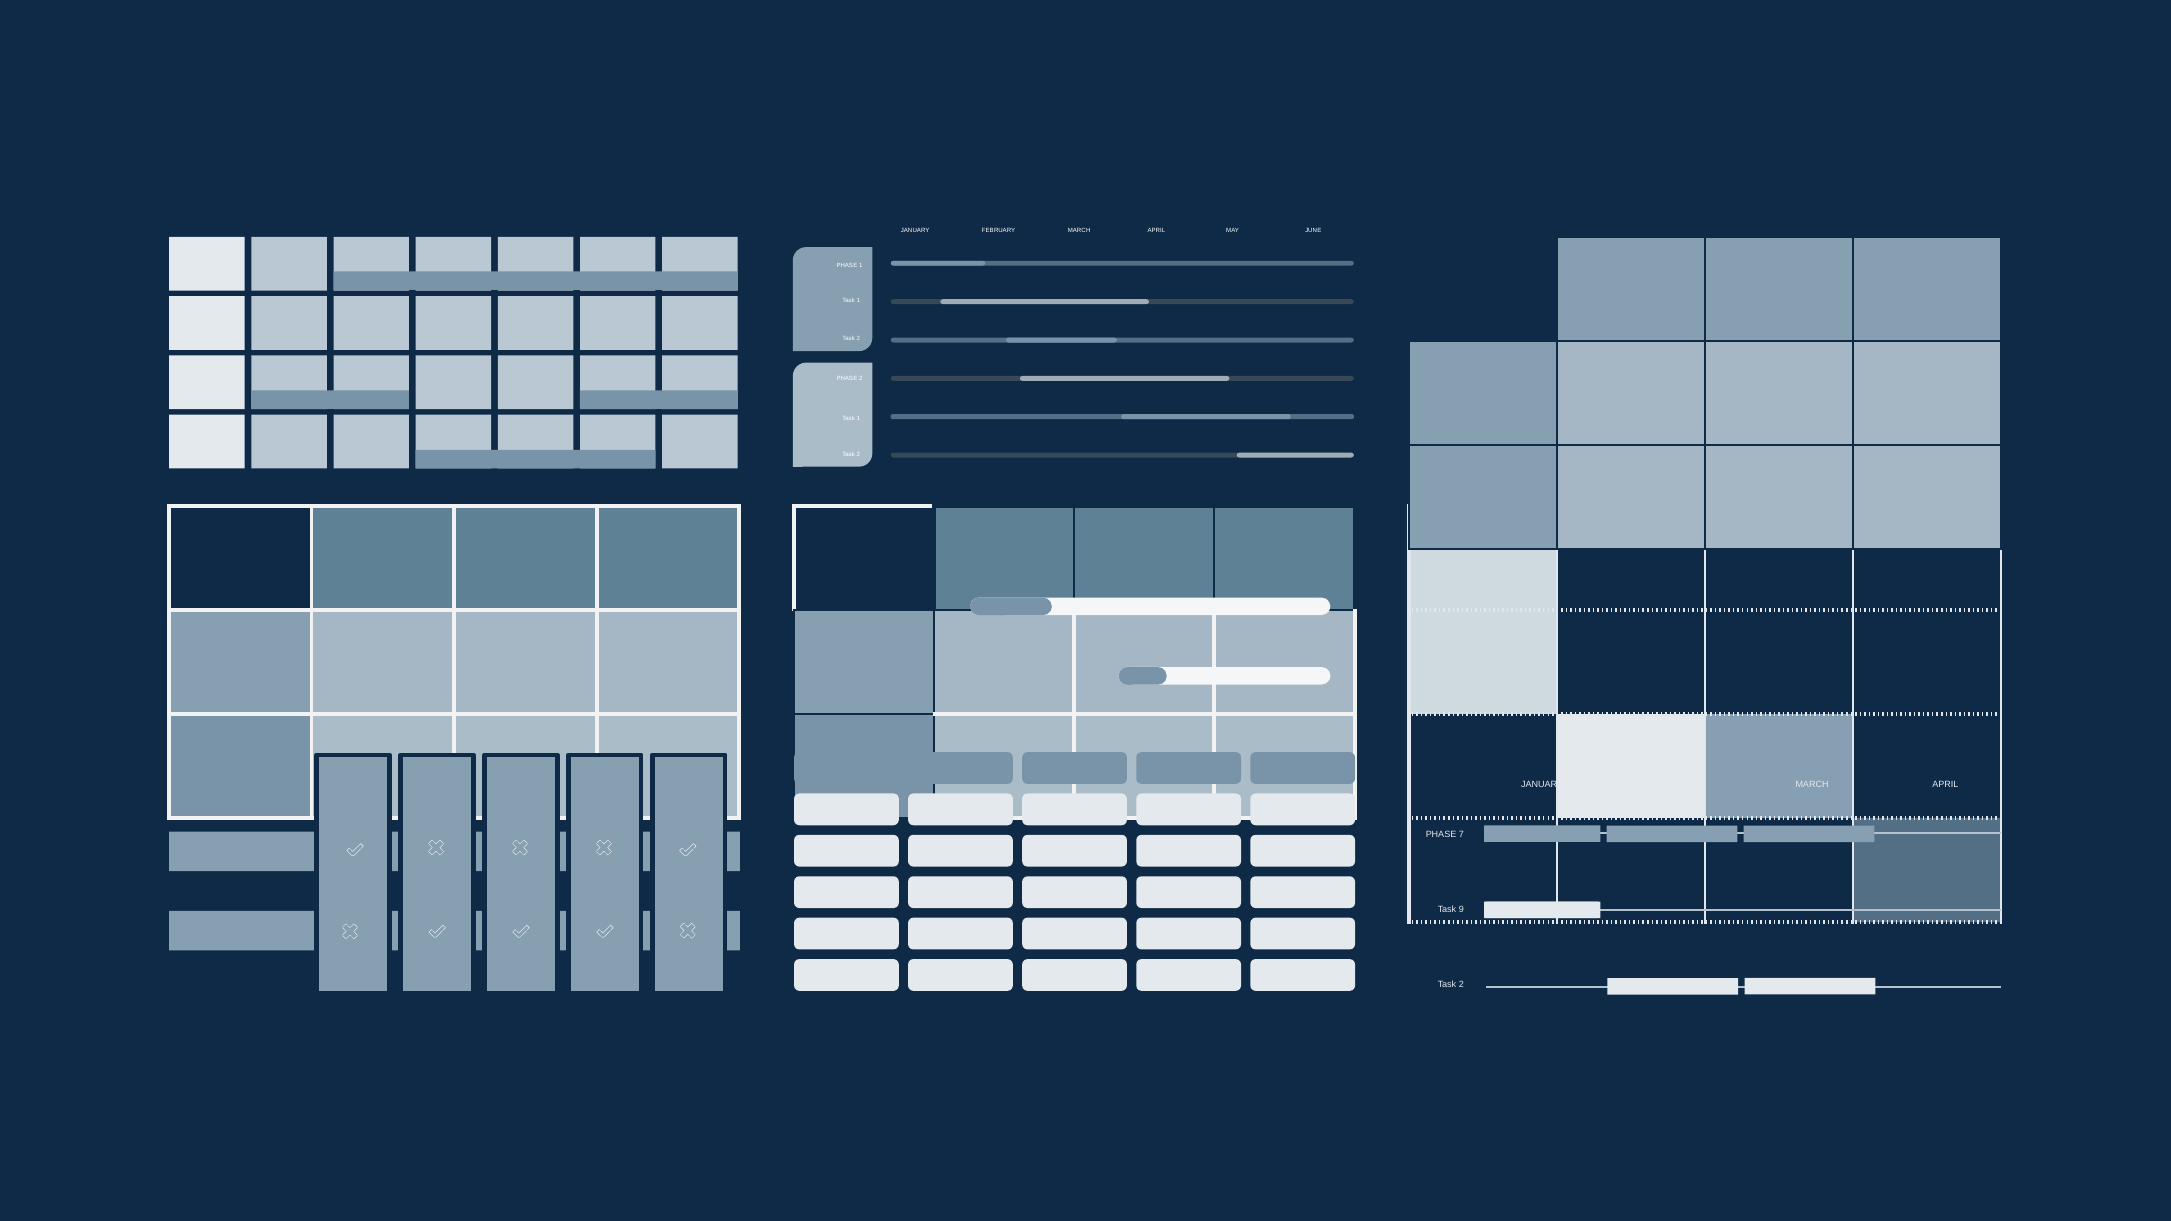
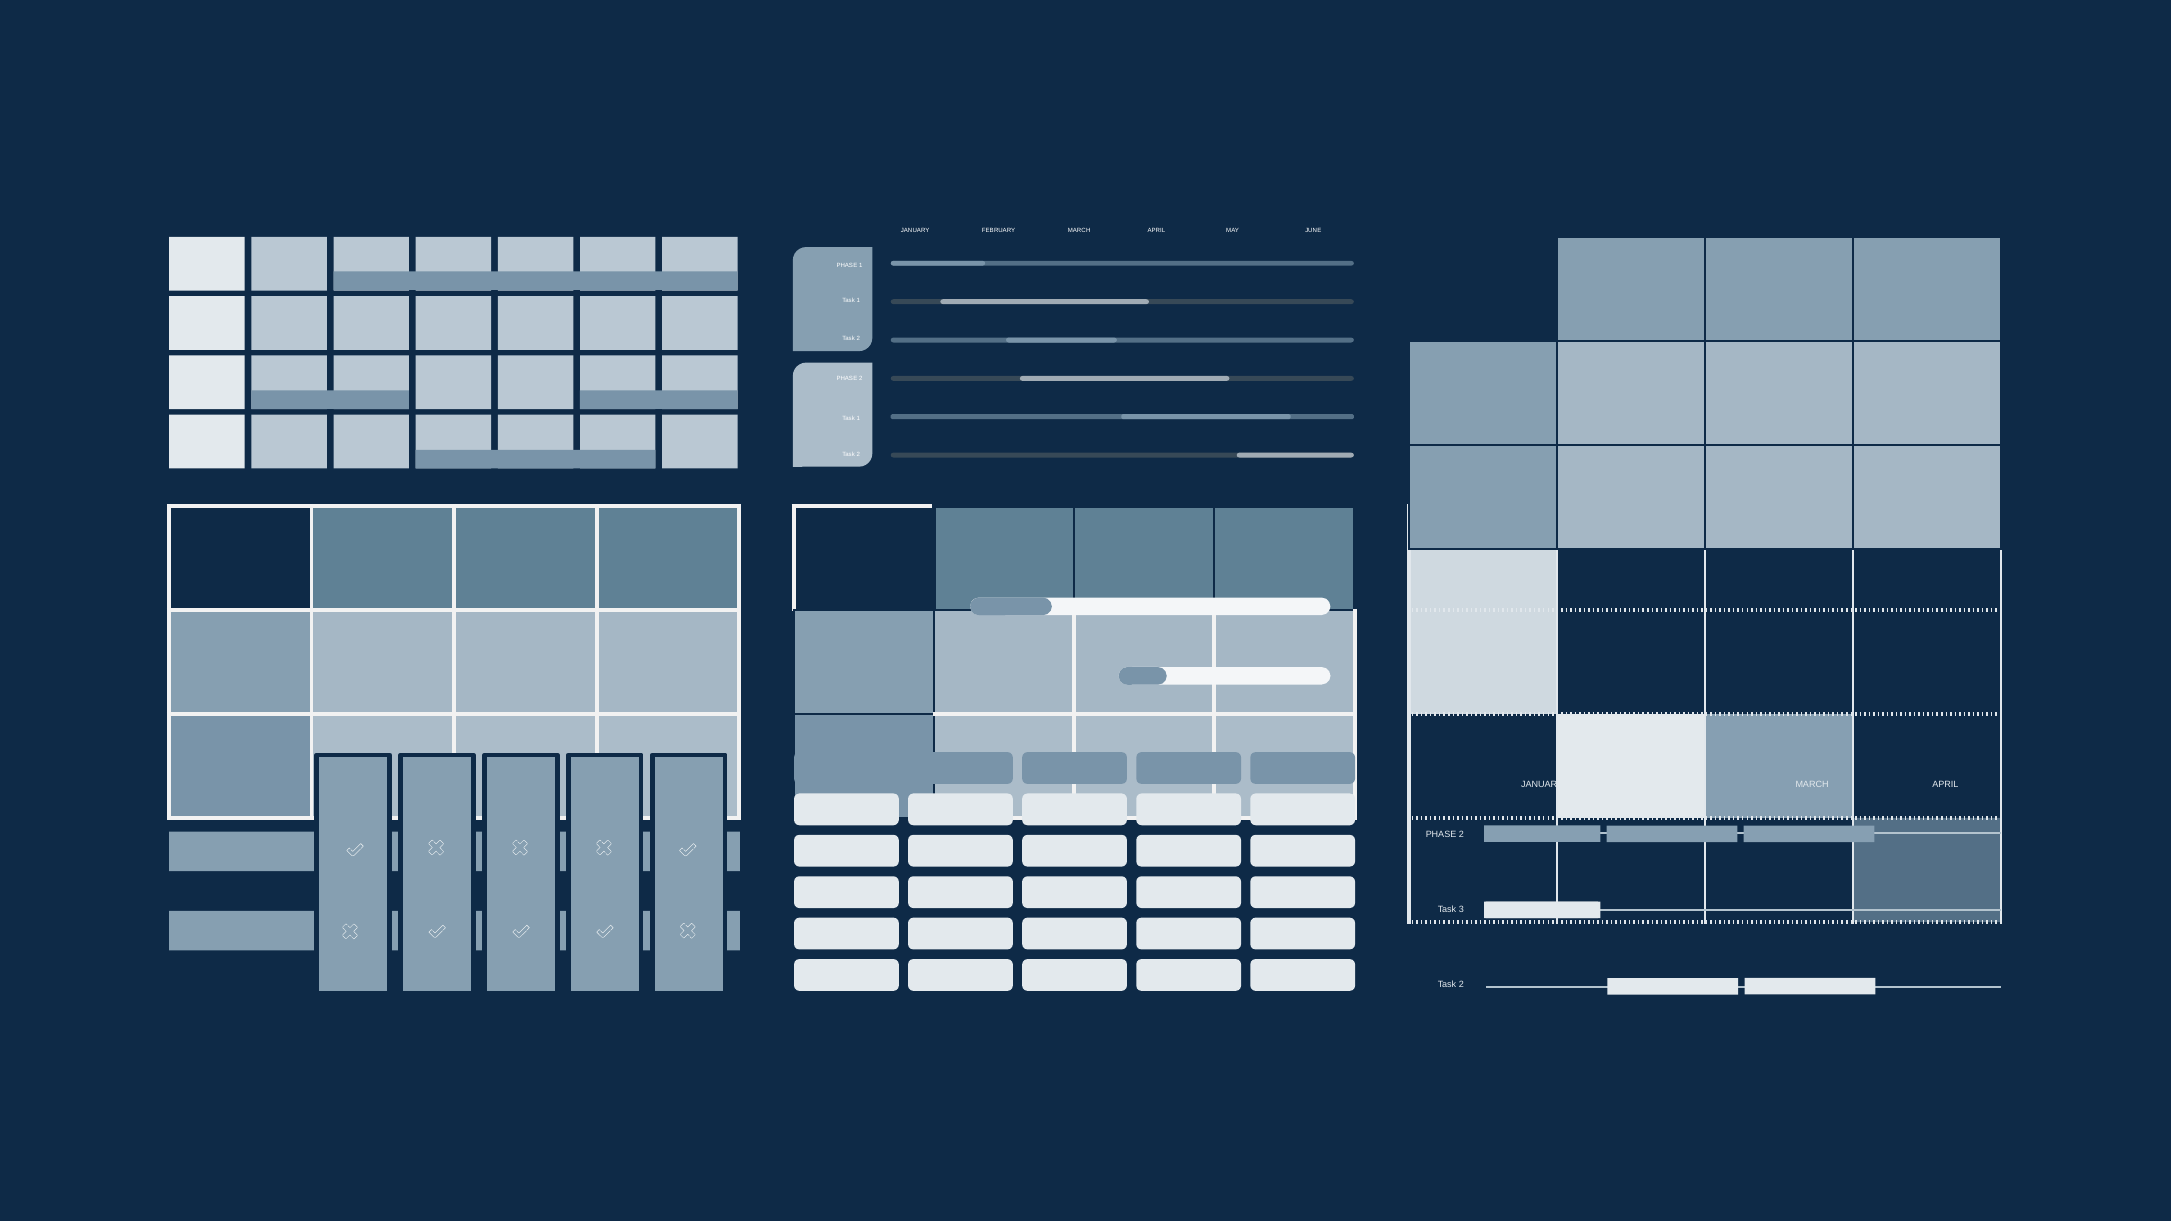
7 at (1461, 834): 7 -> 2
9: 9 -> 3
